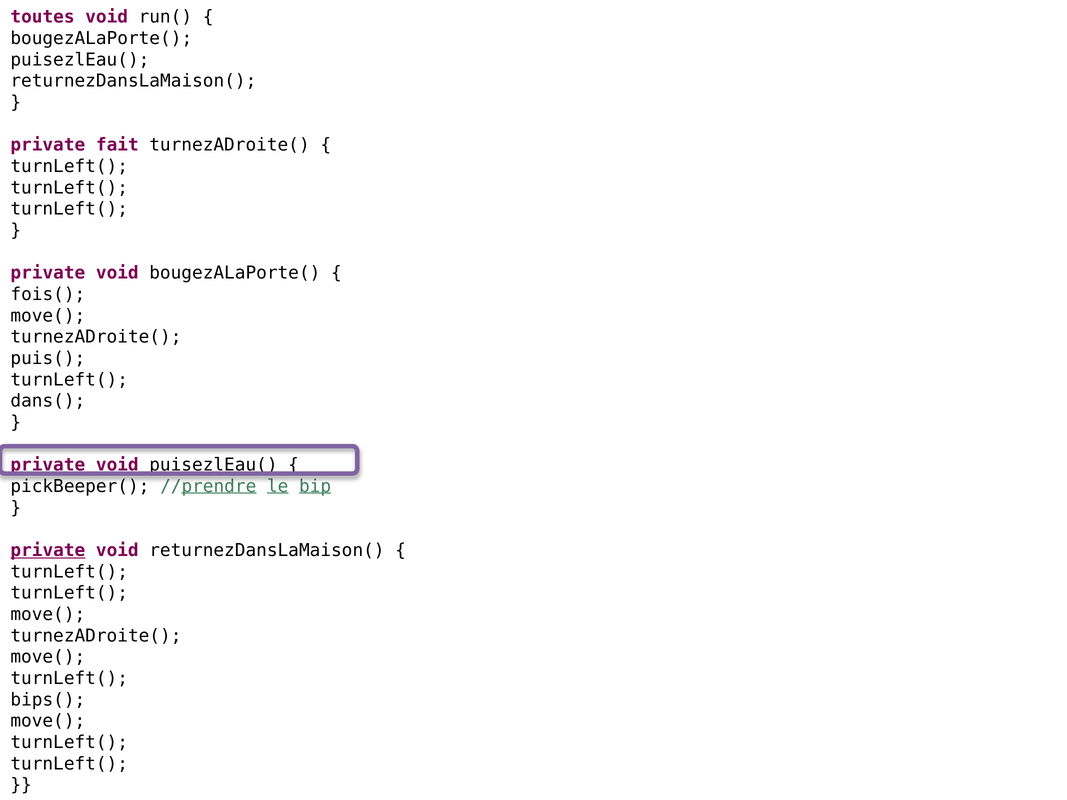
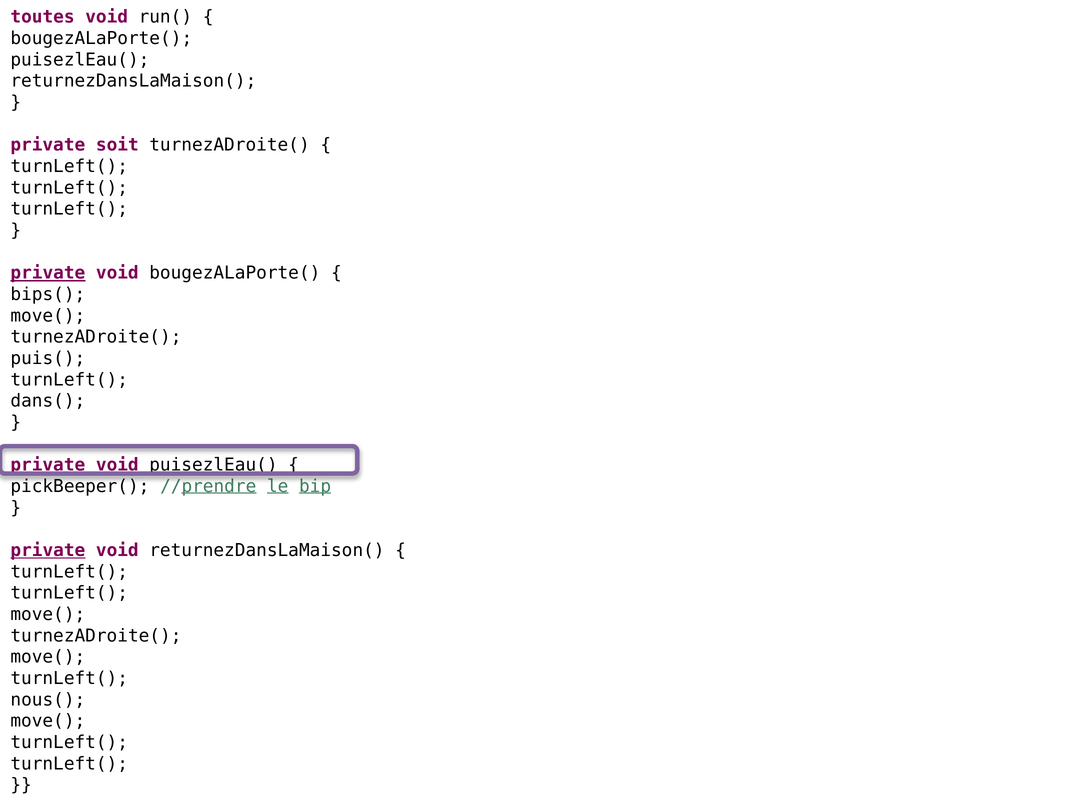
fait: fait -> soit
private at (48, 273) underline: none -> present
fois(: fois( -> bips(
bips(: bips( -> nous(
